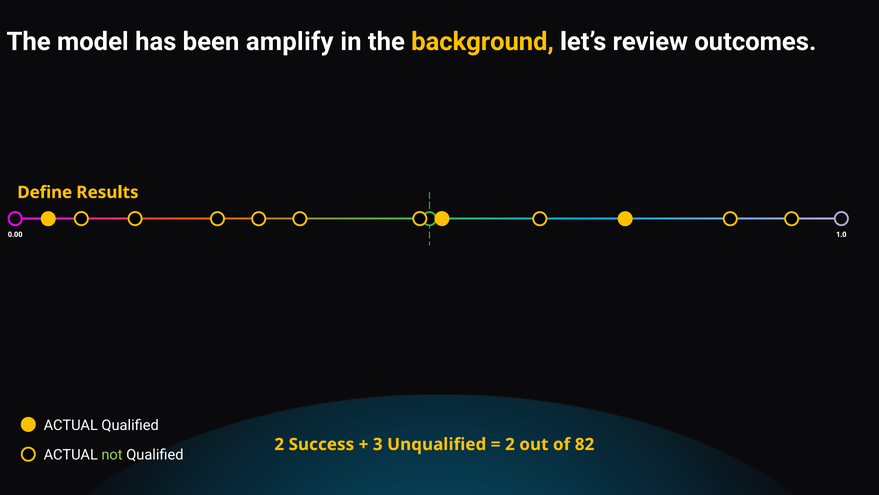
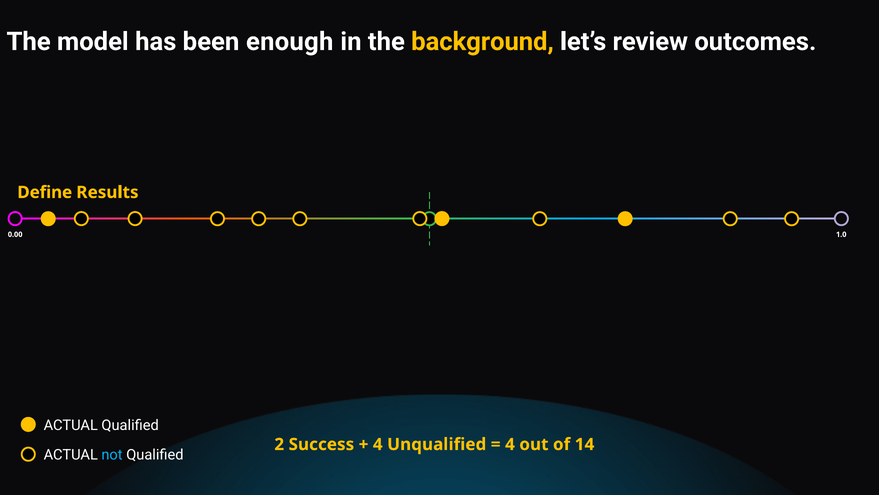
amplify: amplify -> enough
3 at (378, 444): 3 -> 4
2 at (510, 444): 2 -> 4
82: 82 -> 14
not colour: light green -> light blue
